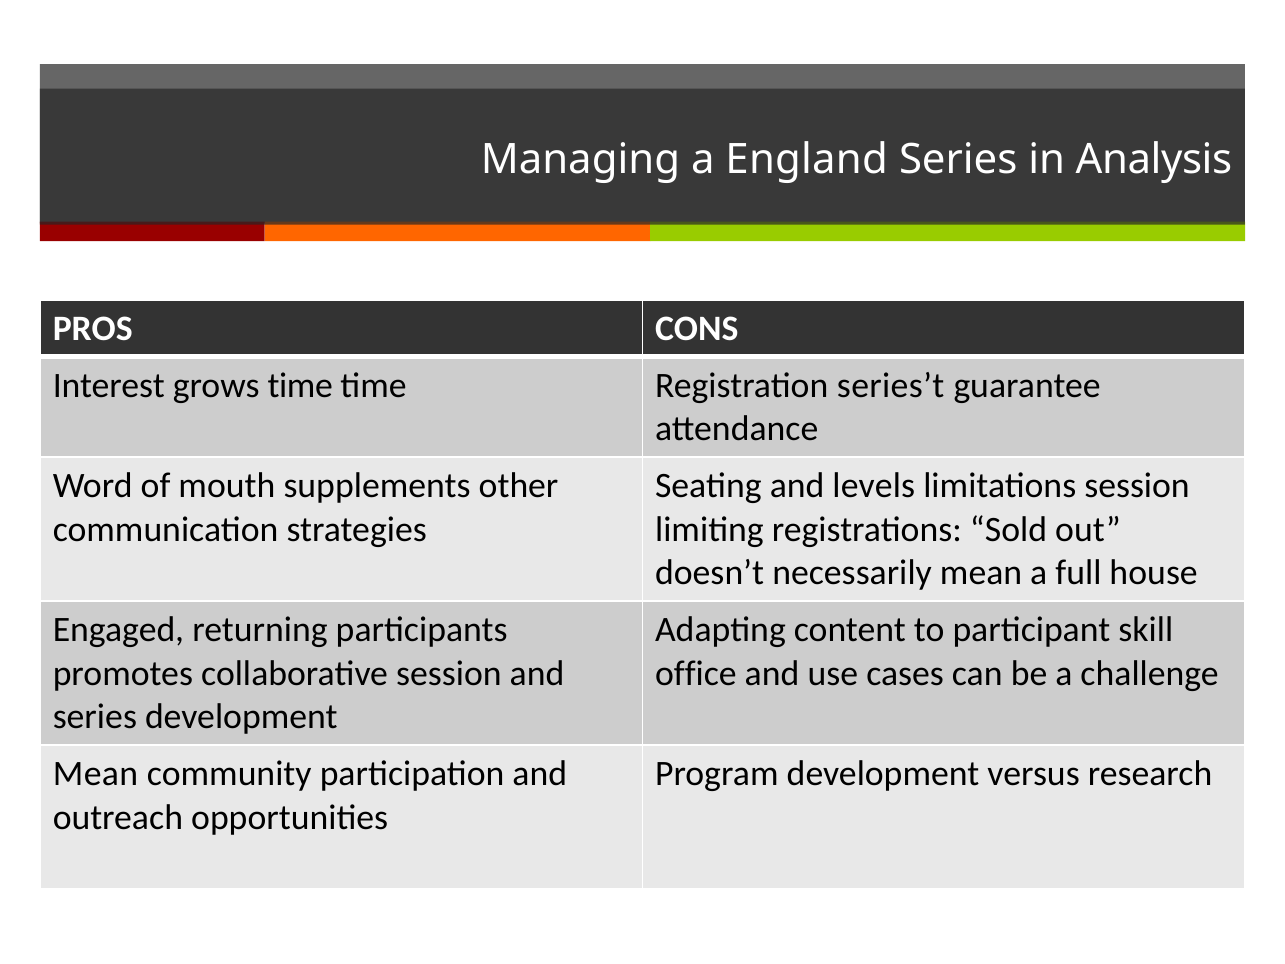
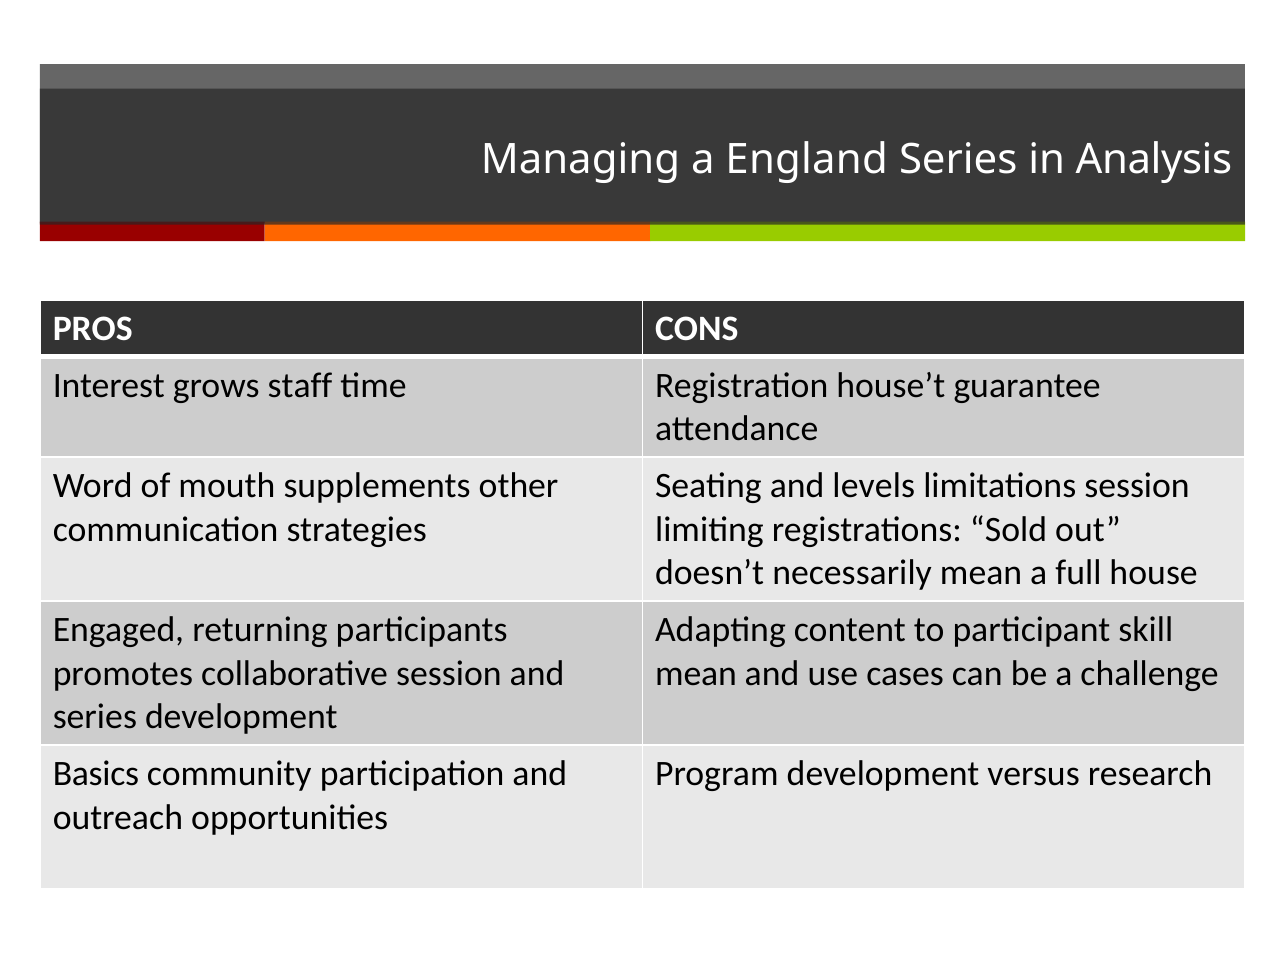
grows time: time -> staff
series’t: series’t -> house’t
office at (696, 673): office -> mean
Mean at (96, 774): Mean -> Basics
